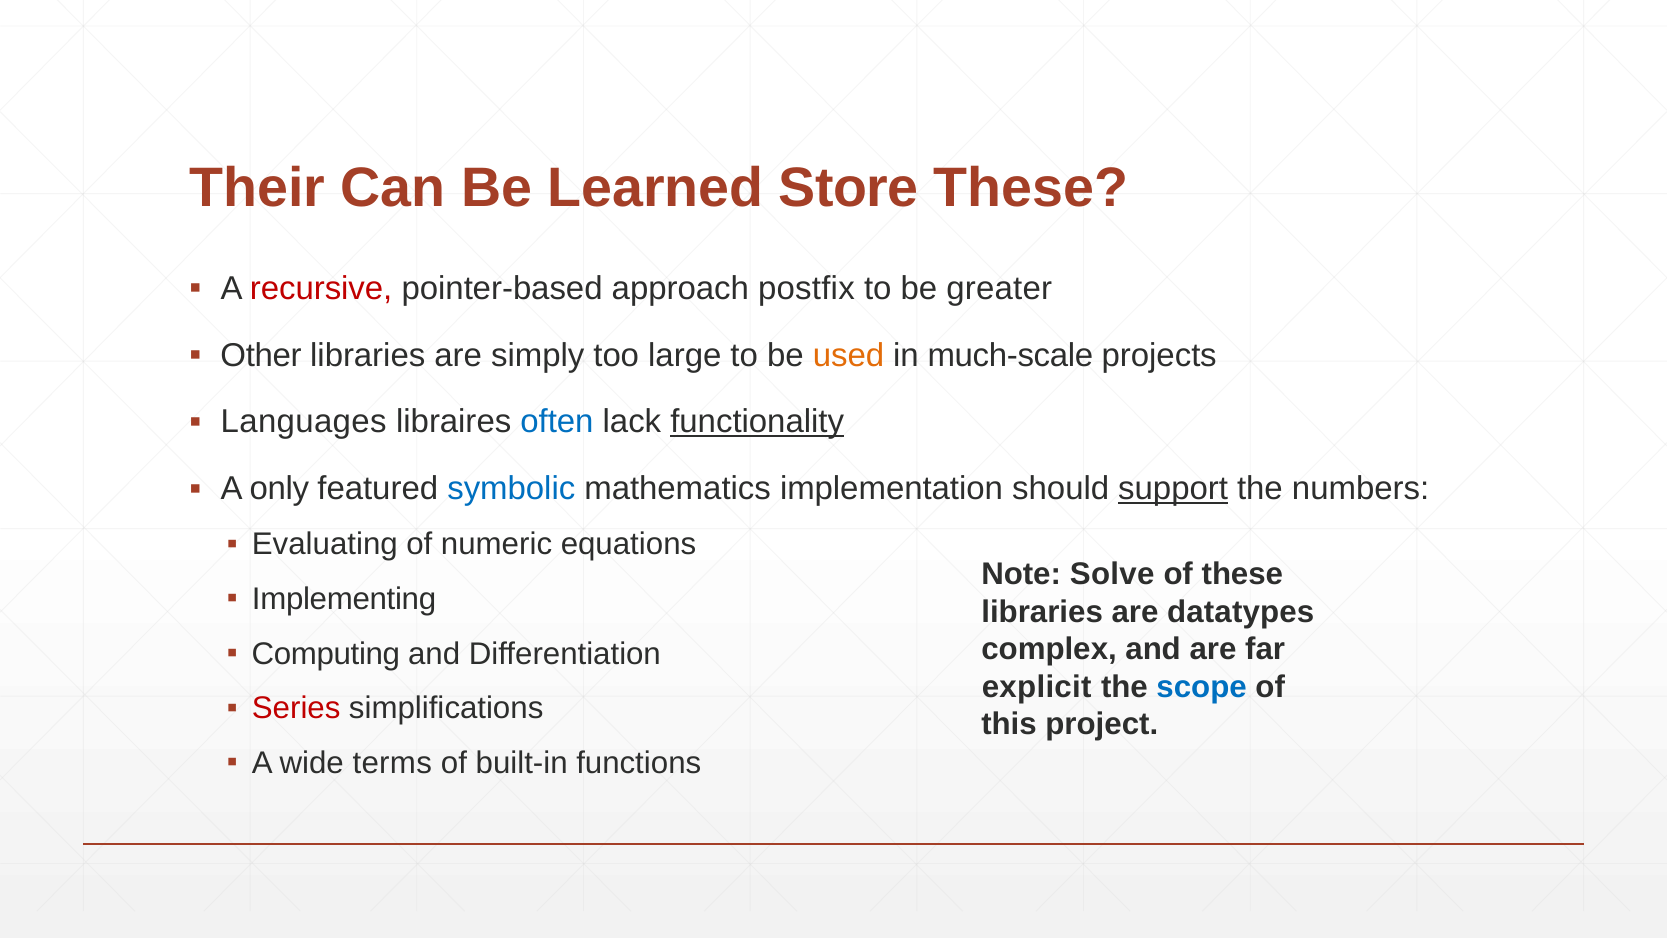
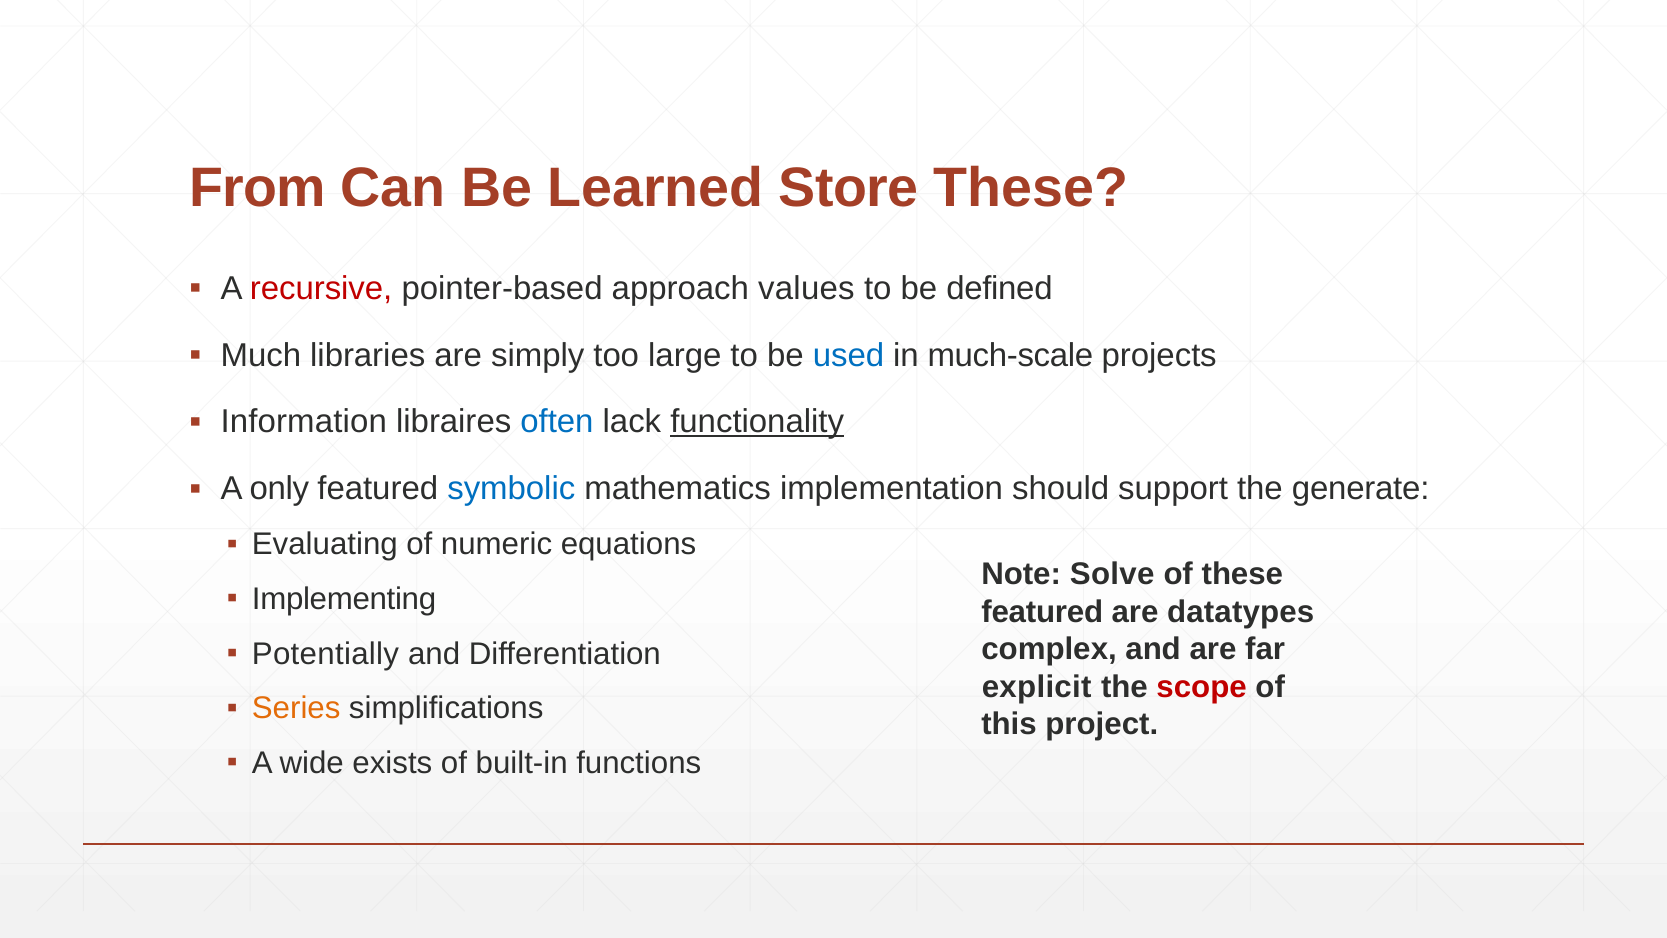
Their: Their -> From
postfix: postfix -> values
greater: greater -> defined
Other: Other -> Much
used colour: orange -> blue
Languages: Languages -> Information
support underline: present -> none
numbers: numbers -> generate
libraries at (1042, 612): libraries -> featured
Computing: Computing -> Potentially
scope colour: blue -> red
Series colour: red -> orange
terms: terms -> exists
